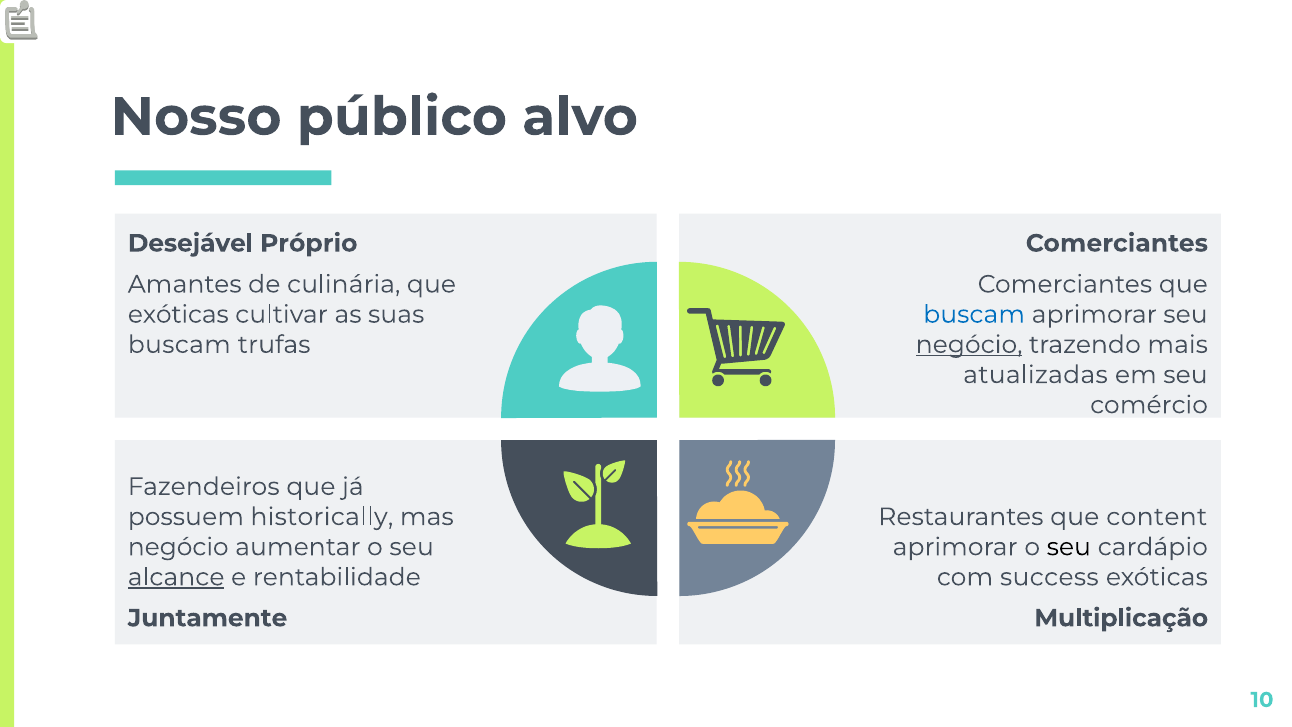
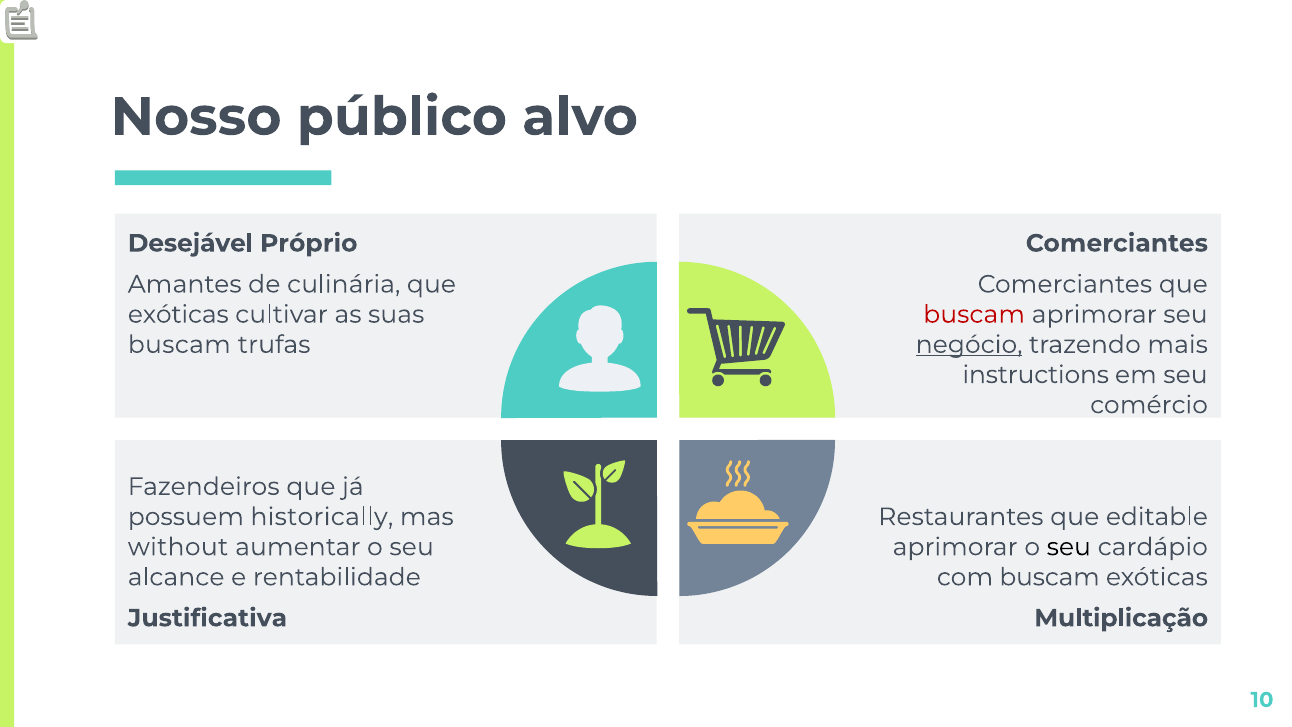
buscam at (974, 314) colour: blue -> red
atualizadas: atualizadas -> instructions
content: content -> editable
negócio at (178, 547): negócio -> without
alcance underline: present -> none
com success: success -> buscam
Juntamente: Juntamente -> Justificativa
